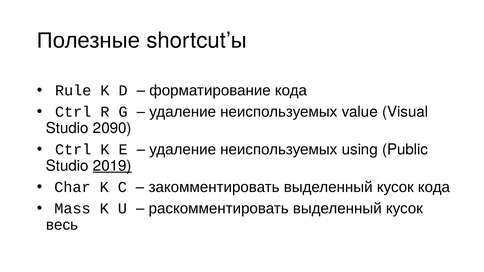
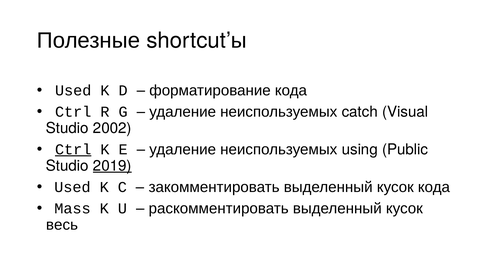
Rule at (73, 90): Rule -> Used
value: value -> catch
2090: 2090 -> 2002
Ctrl at (73, 150) underline: none -> present
Char at (72, 187): Char -> Used
